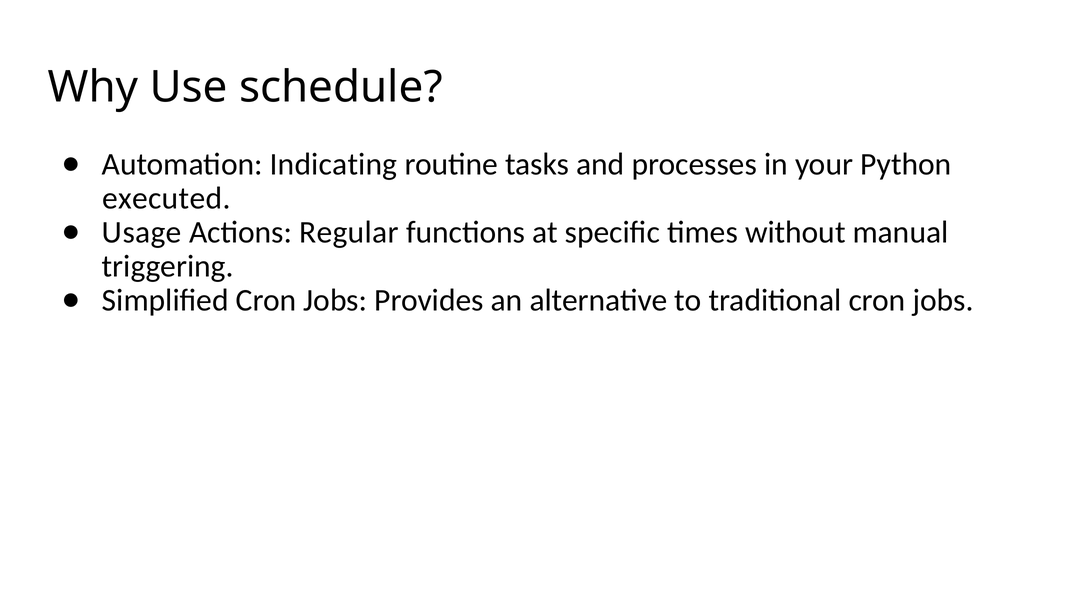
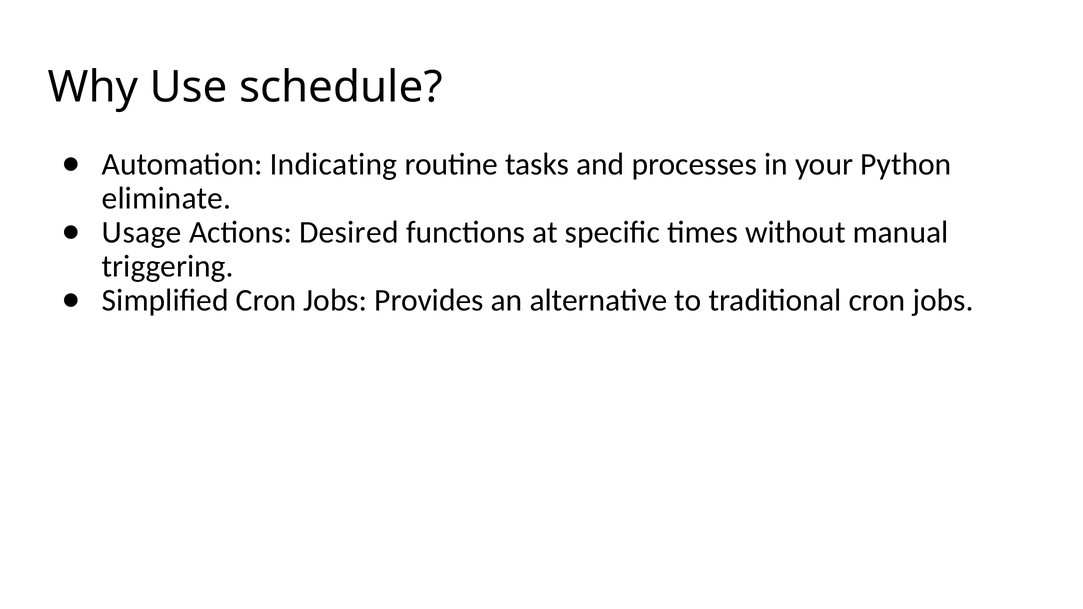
executed: executed -> eliminate
Regular: Regular -> Desired
